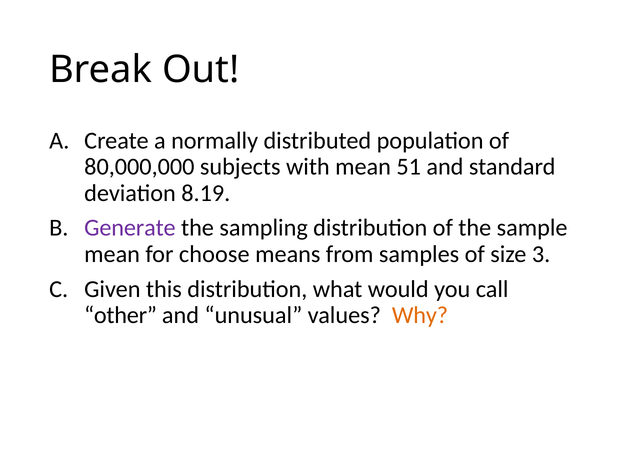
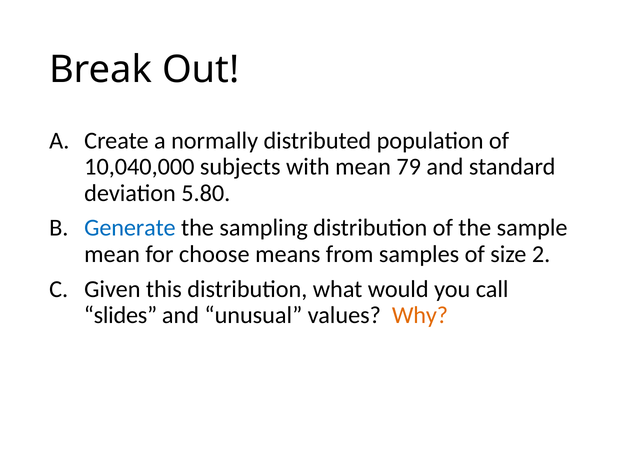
80,000,000: 80,000,000 -> 10,040,000
51: 51 -> 79
8.19: 8.19 -> 5.80
Generate colour: purple -> blue
3: 3 -> 2
other: other -> slides
